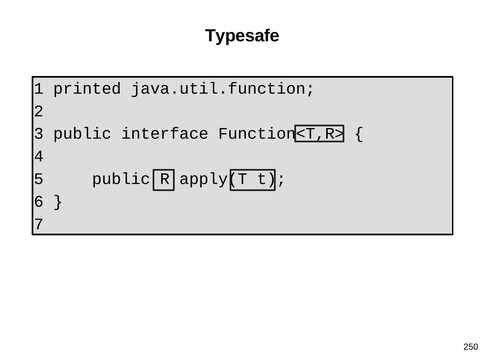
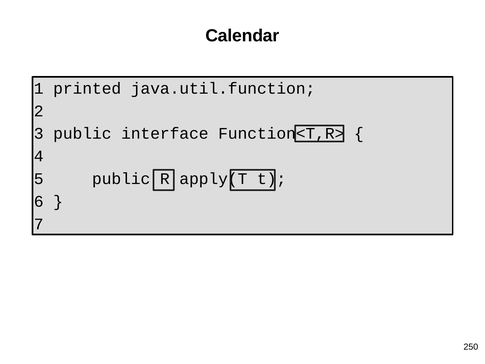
Typesafe: Typesafe -> Calendar
